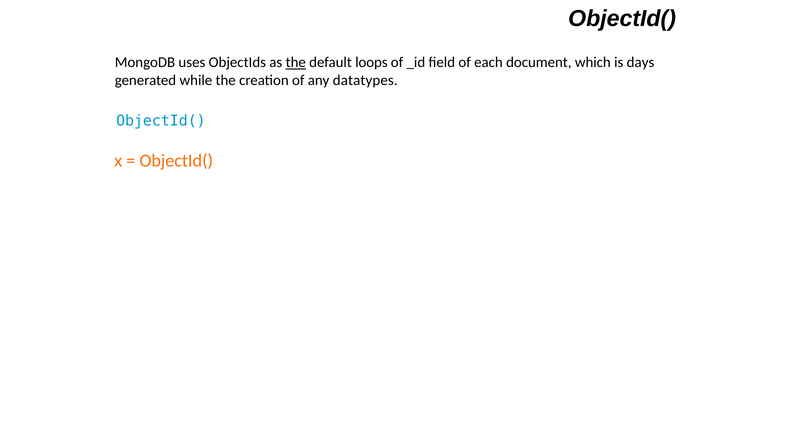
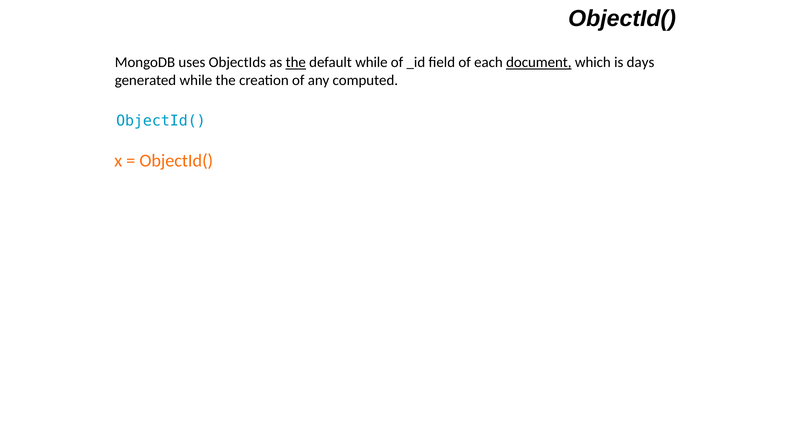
default loops: loops -> while
document underline: none -> present
datatypes: datatypes -> computed
